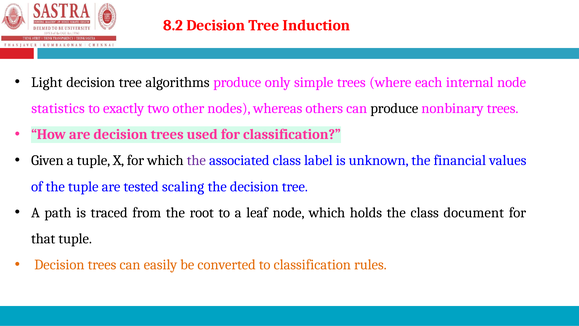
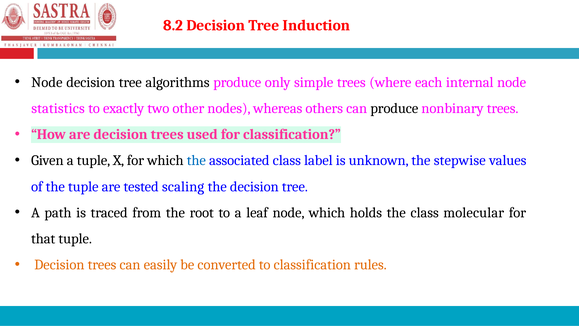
Light at (47, 82): Light -> Node
the at (196, 160) colour: purple -> blue
financial: financial -> stepwise
document: document -> molecular
